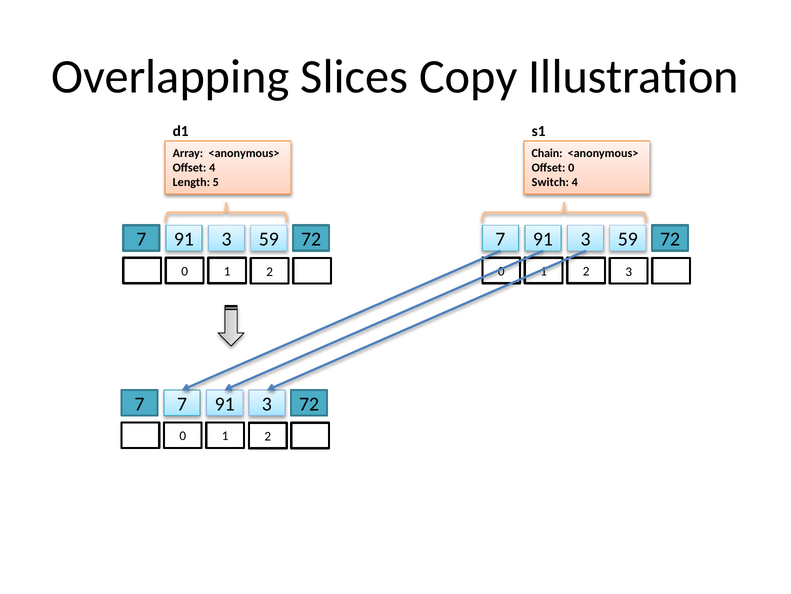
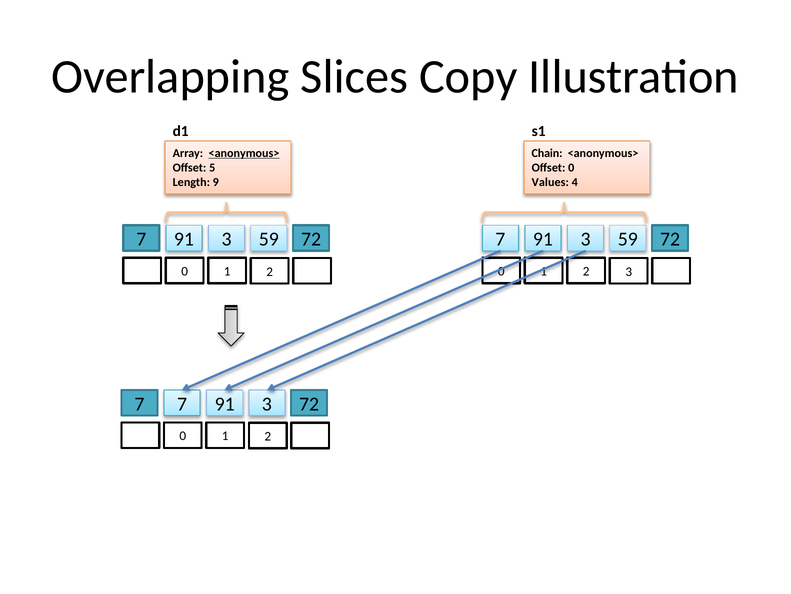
<anonymous> at (244, 153) underline: none -> present
Offset 4: 4 -> 5
5: 5 -> 9
Switch: Switch -> Values
